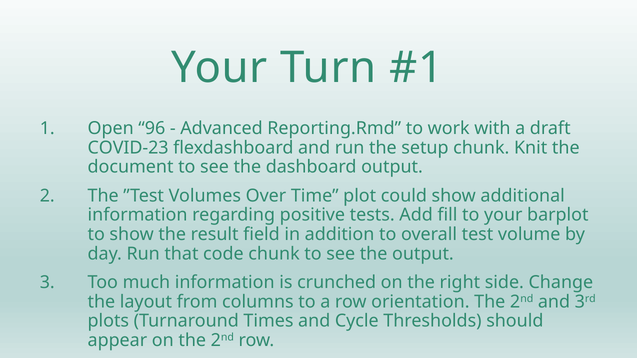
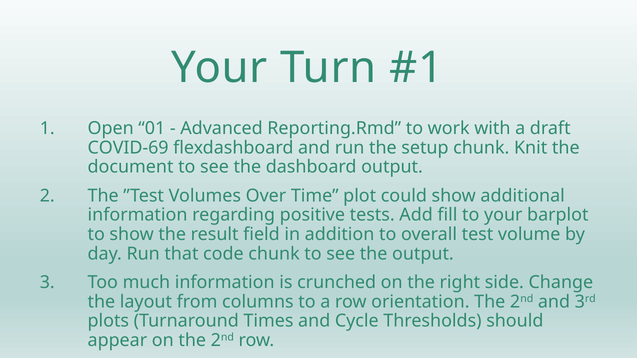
96: 96 -> 01
COVID-23: COVID-23 -> COVID-69
